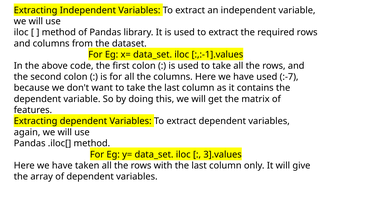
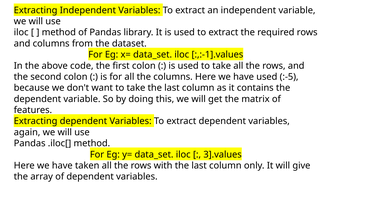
:-7: :-7 -> :-5
